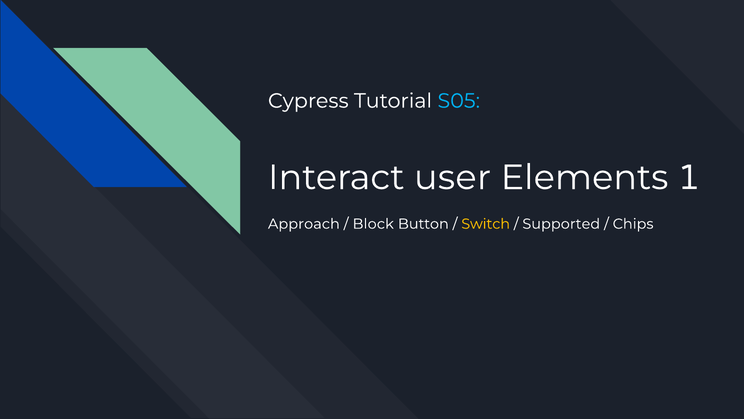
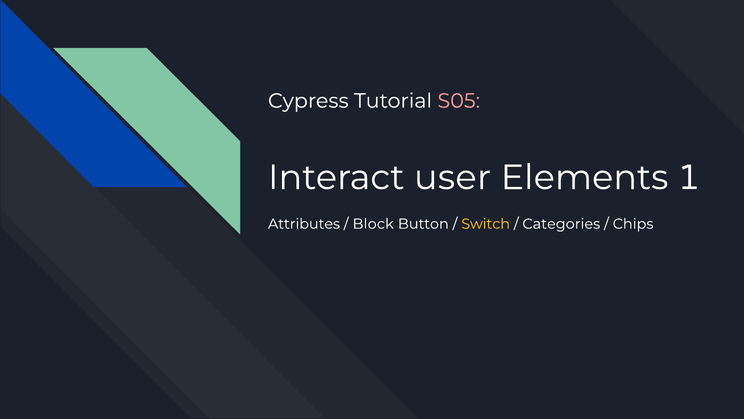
S05 colour: light blue -> pink
Approach: Approach -> Attributes
Supported: Supported -> Categories
